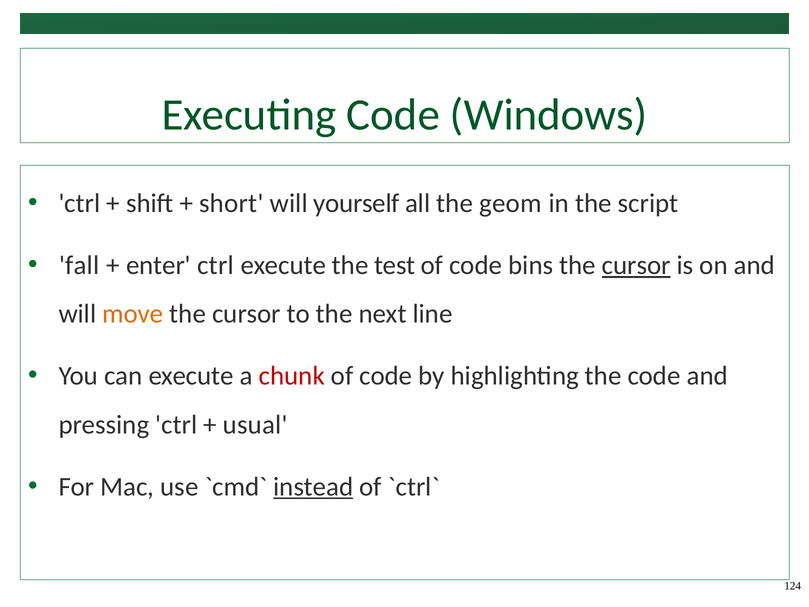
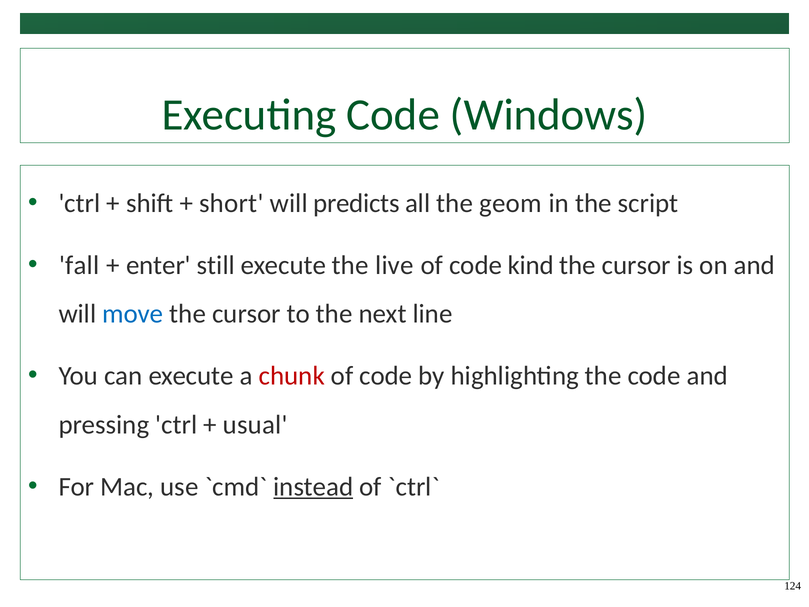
yourself: yourself -> predicts
enter ctrl: ctrl -> still
test: test -> live
bins: bins -> kind
cursor at (636, 265) underline: present -> none
move colour: orange -> blue
